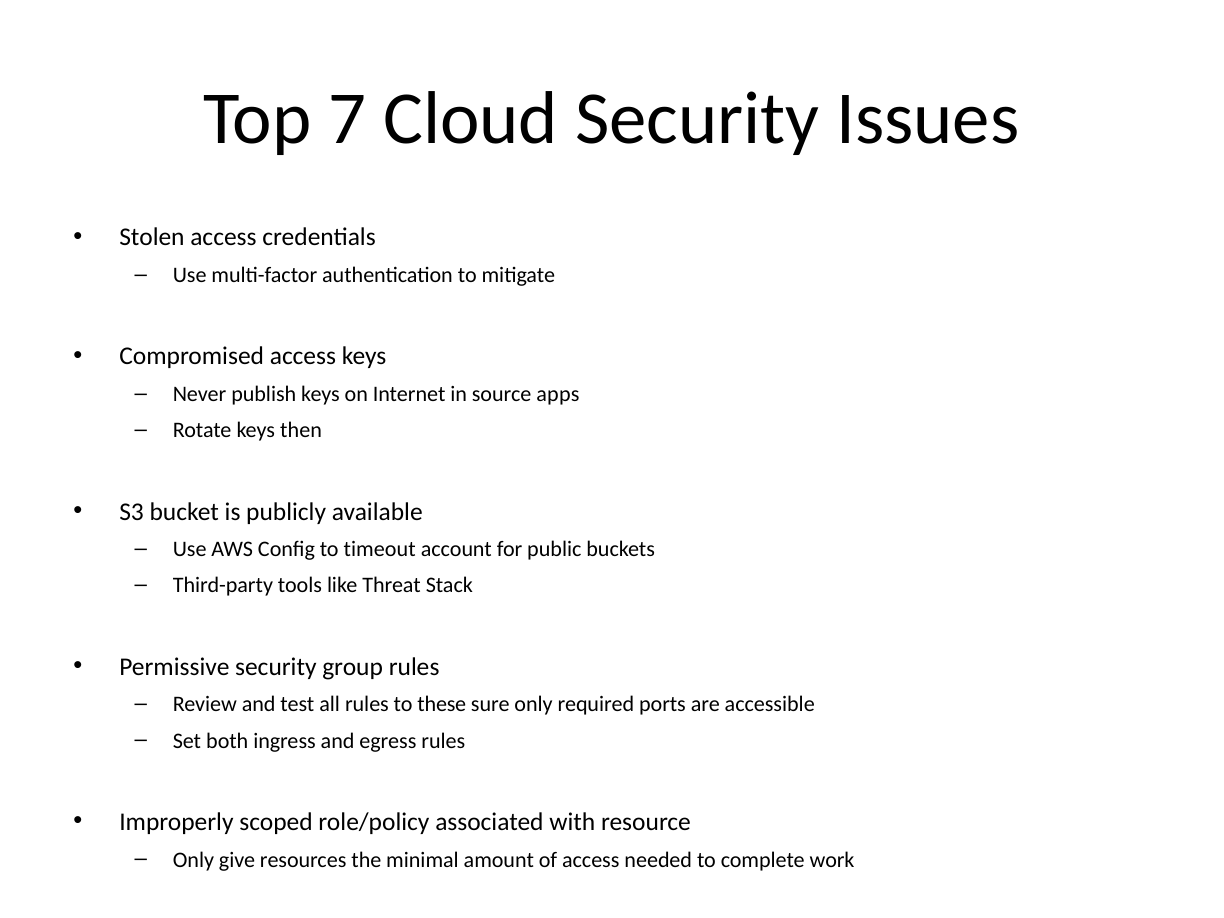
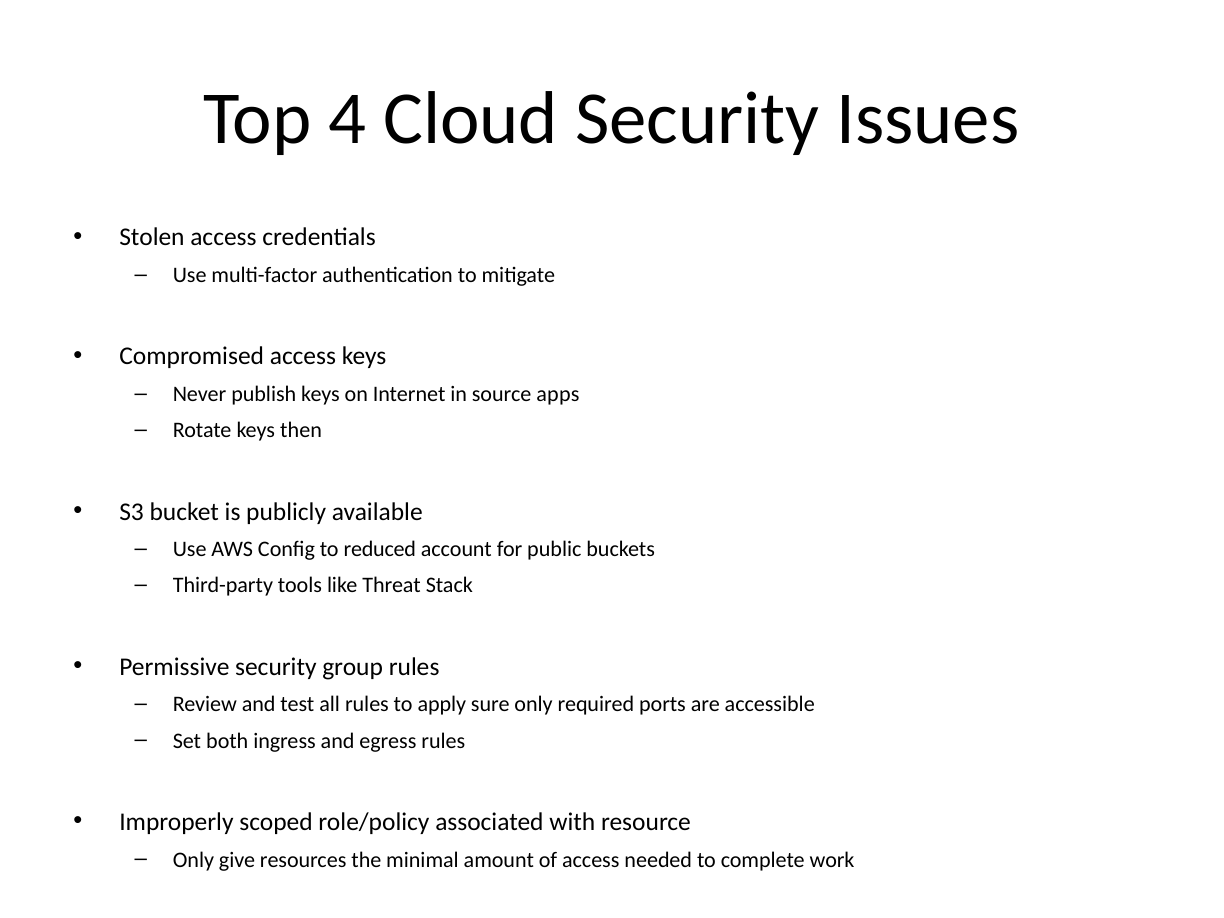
7: 7 -> 4
timeout: timeout -> reduced
these: these -> apply
